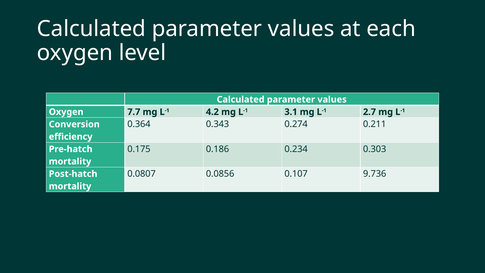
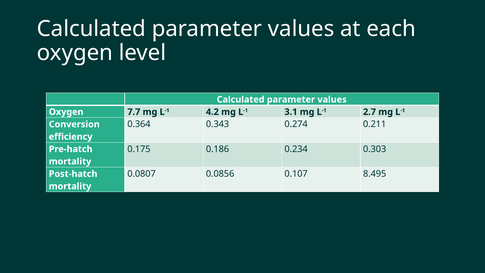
9.736: 9.736 -> 8.495
